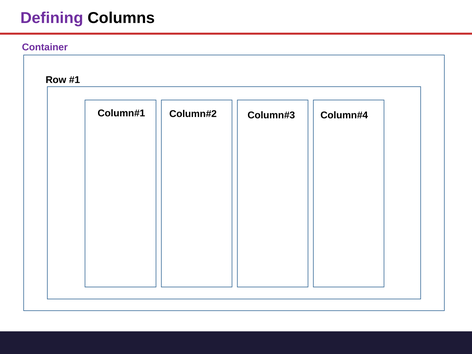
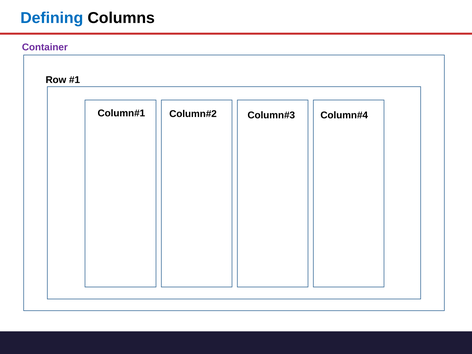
Defining colour: purple -> blue
